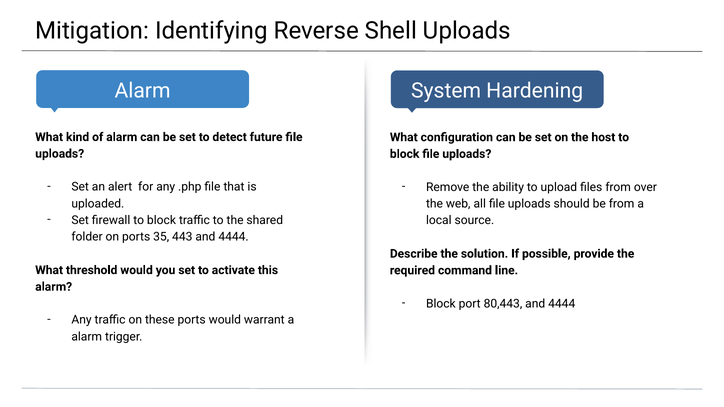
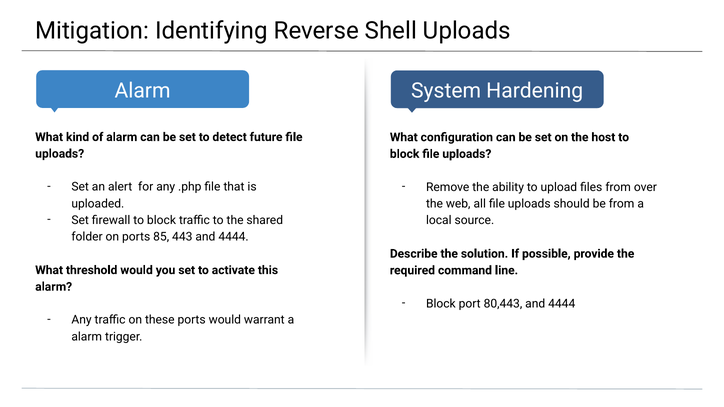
35: 35 -> 85
